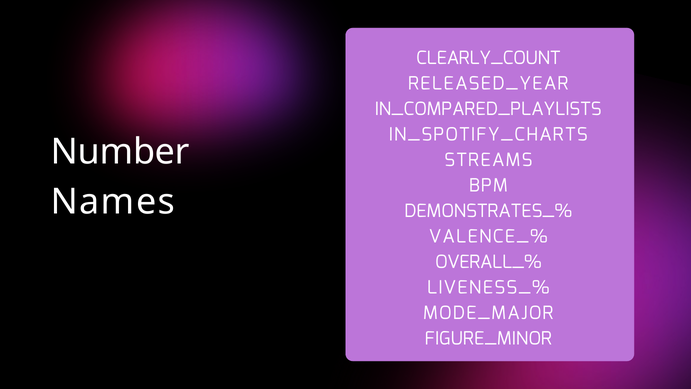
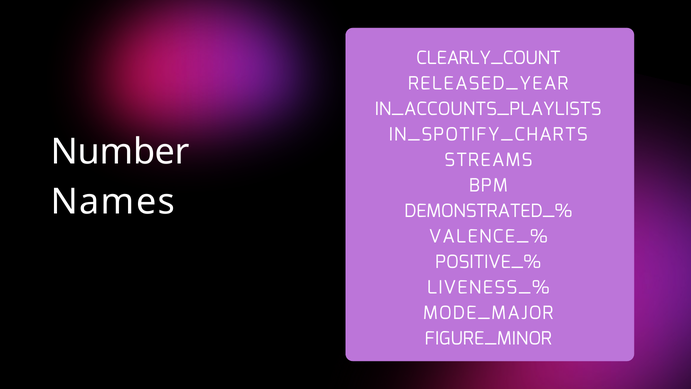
IN_COMPARED_PLAYLISTS: IN_COMPARED_PLAYLISTS -> IN_ACCOUNTS_PLAYLISTS
DEMONSTRATES_%: DEMONSTRATES_% -> DEMONSTRATED_%
OVERALL_%: OVERALL_% -> POSITIVE_%
